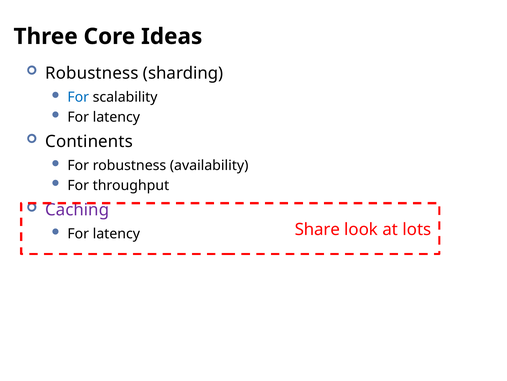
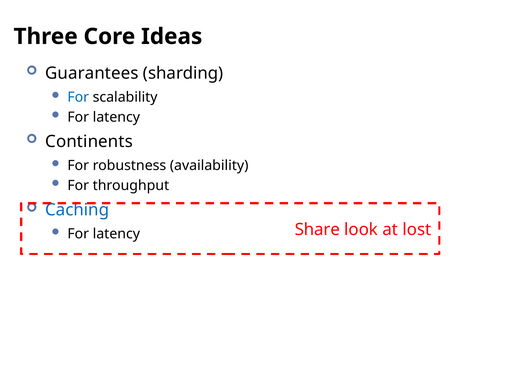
Robustness at (92, 73): Robustness -> Guarantees
Caching colour: purple -> blue
lots: lots -> lost
